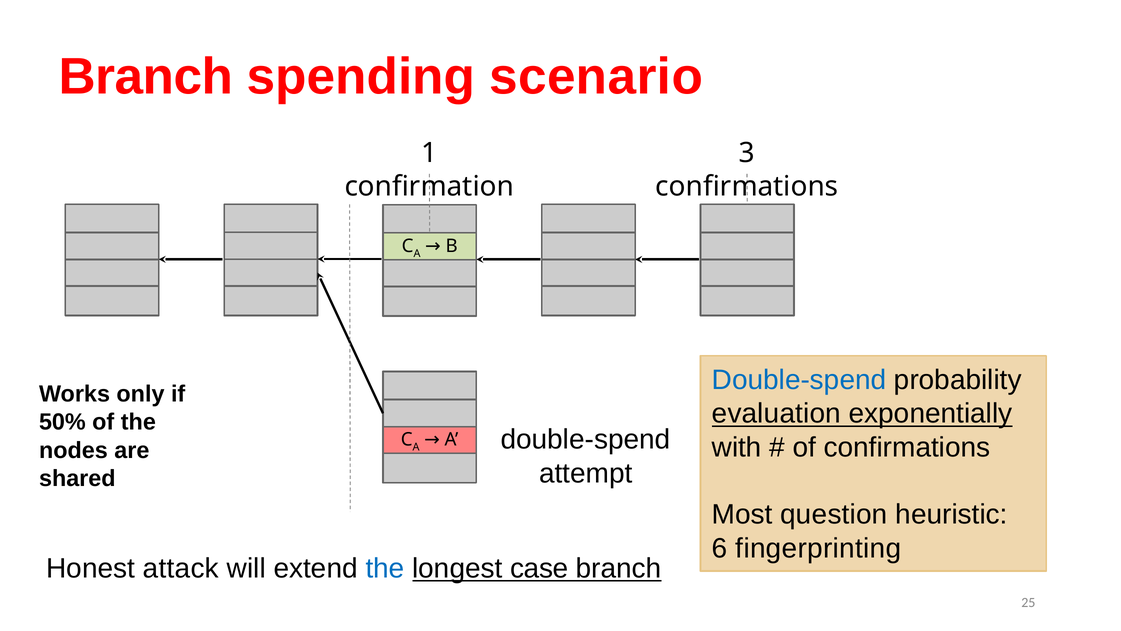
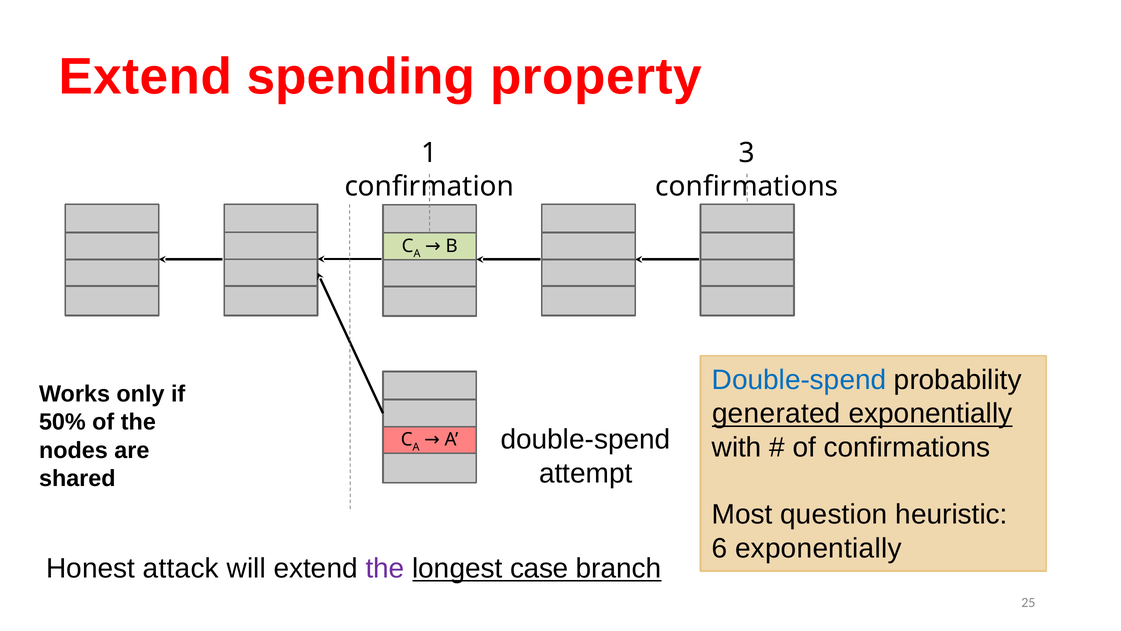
Branch at (146, 77): Branch -> Extend
scenario: scenario -> property
evaluation: evaluation -> generated
6 fingerprinting: fingerprinting -> exponentially
the at (385, 568) colour: blue -> purple
